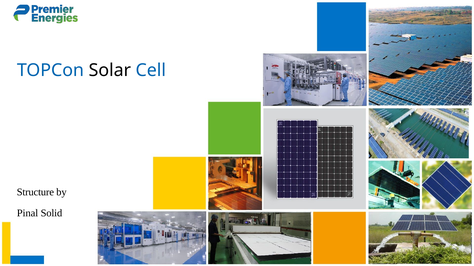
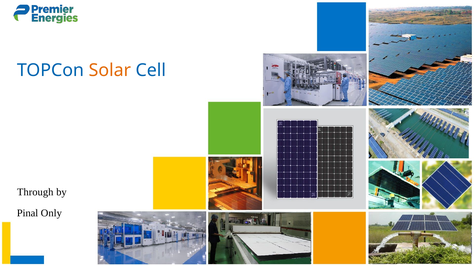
Solar colour: black -> orange
Structure: Structure -> Through
Solid: Solid -> Only
